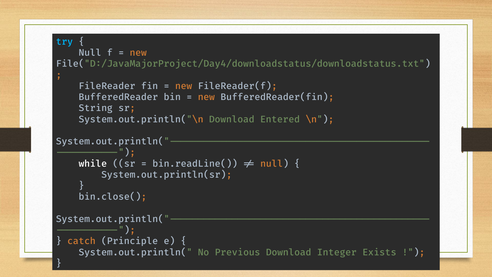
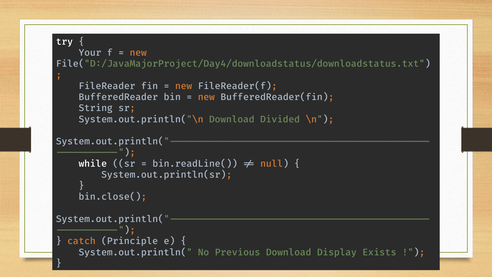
try colour: light blue -> white
Null at (90, 53): Null -> Your
Entered: Entered -> Divided
Integer: Integer -> Display
